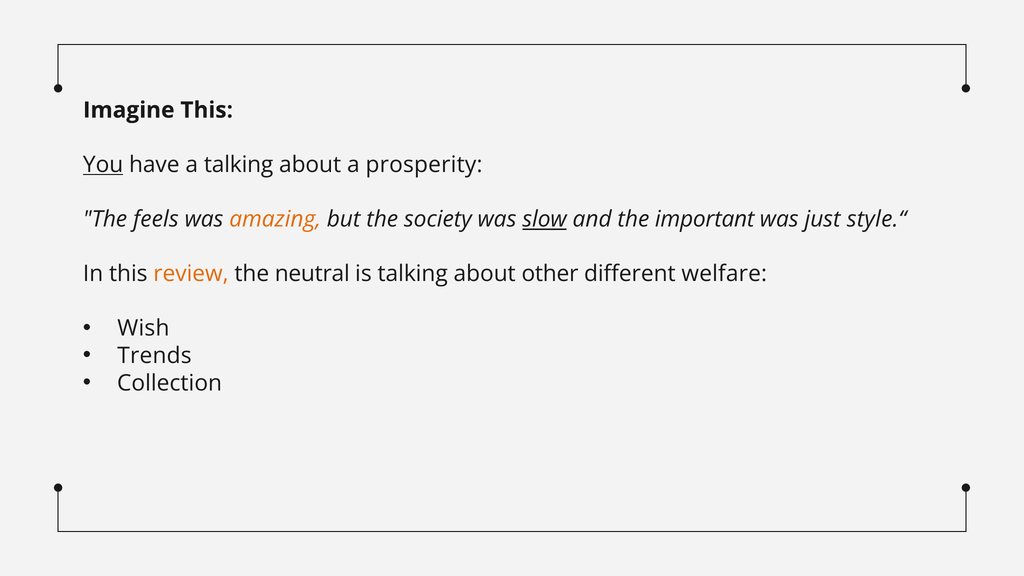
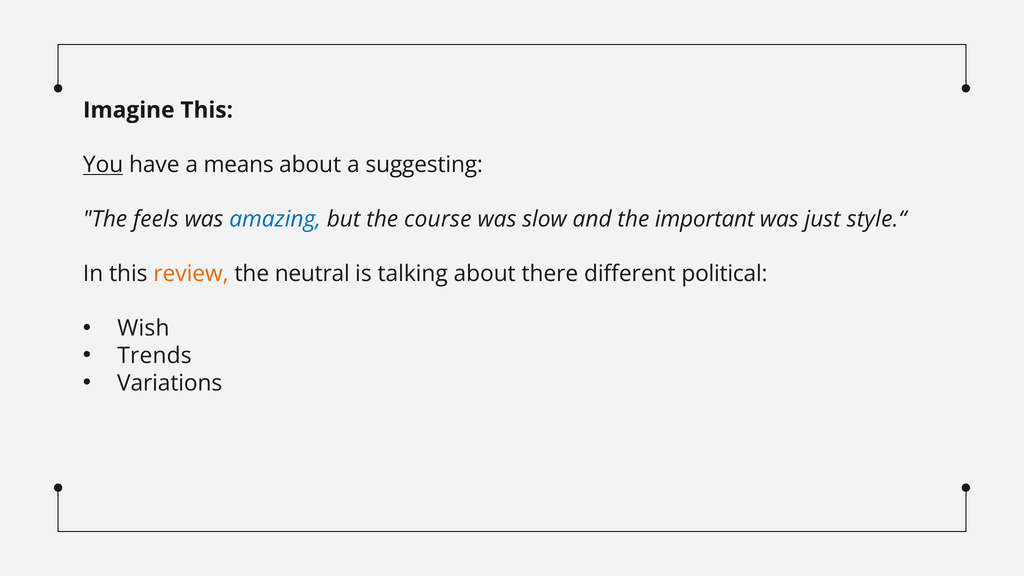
a talking: talking -> means
prosperity: prosperity -> suggesting
amazing colour: orange -> blue
society: society -> course
slow underline: present -> none
other: other -> there
welfare: welfare -> political
Collection: Collection -> Variations
